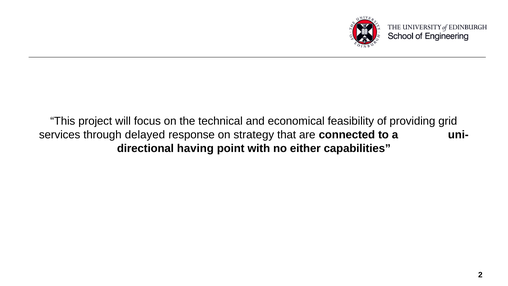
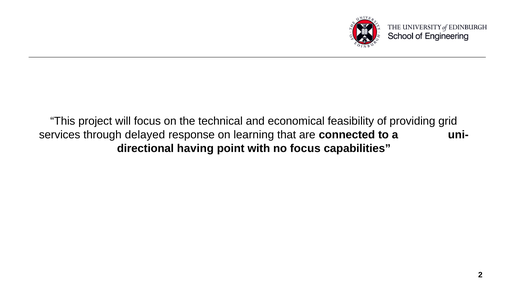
strategy: strategy -> learning
no either: either -> focus
